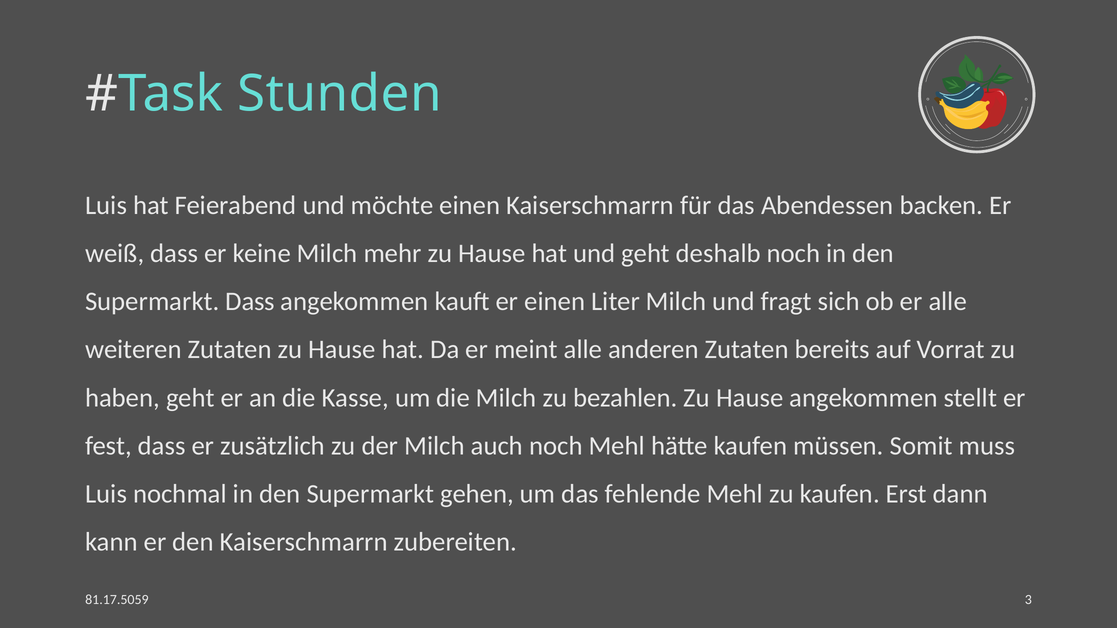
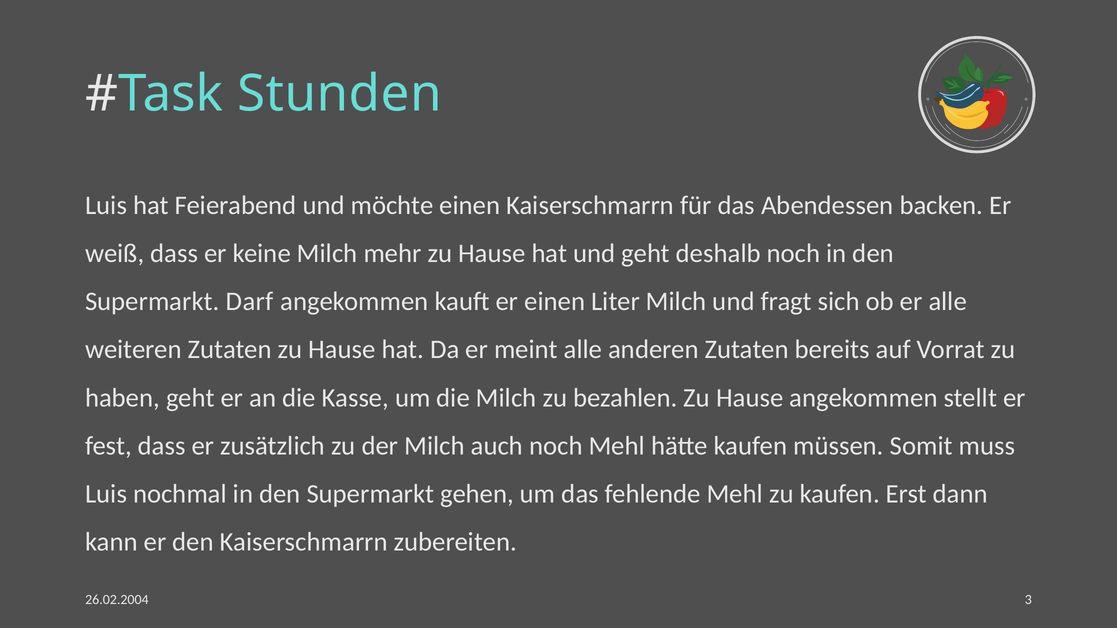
Supermarkt Dass: Dass -> Darf
81.17.5059: 81.17.5059 -> 26.02.2004
